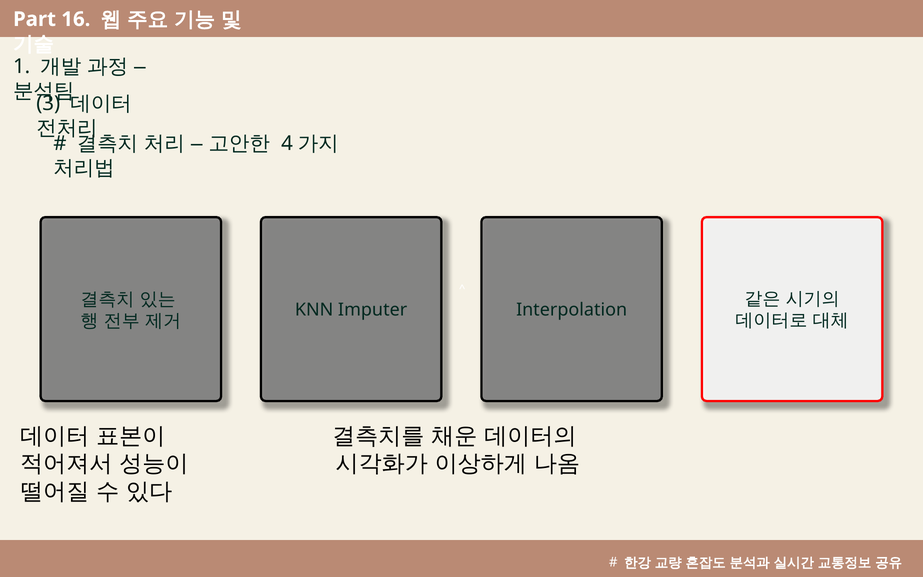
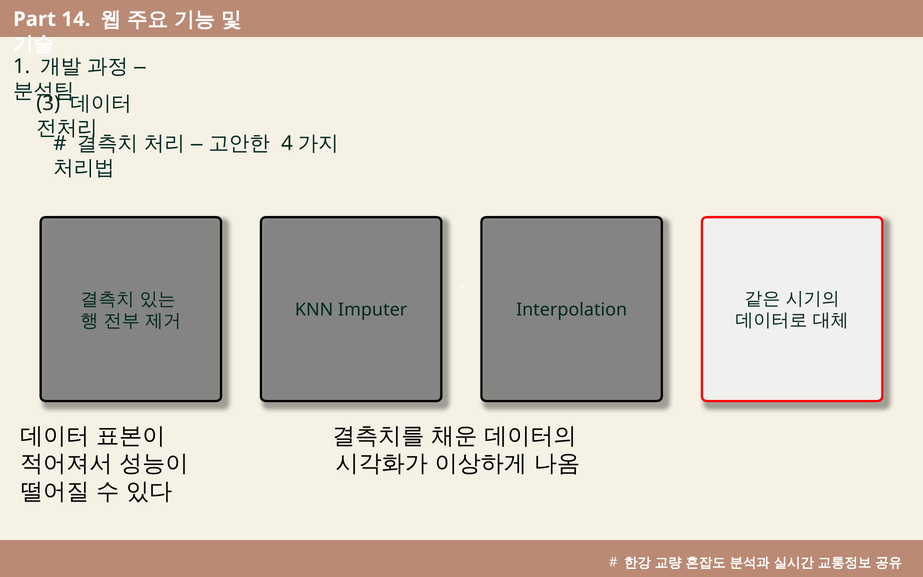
16: 16 -> 14
